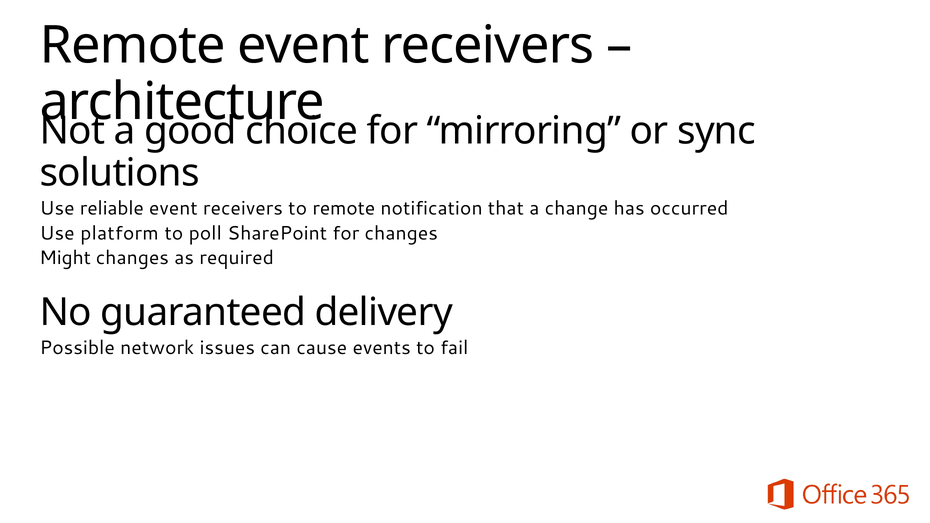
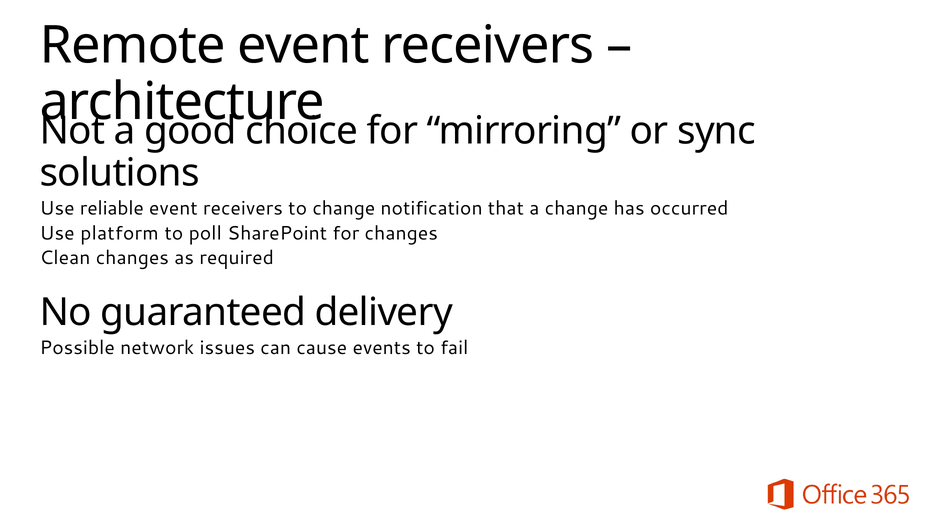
to remote: remote -> change
Might: Might -> Clean
